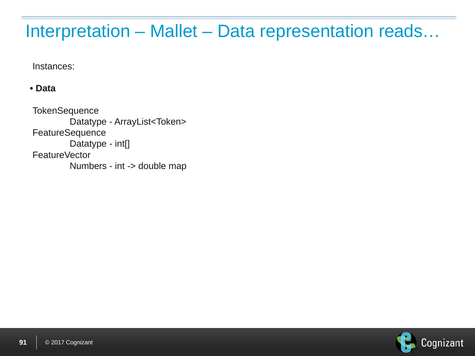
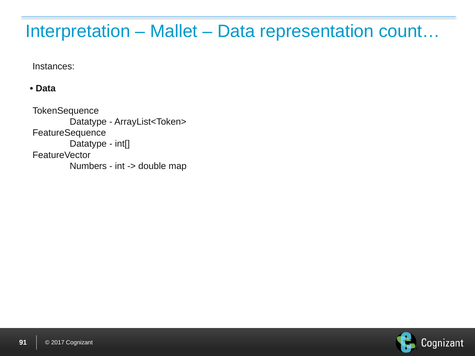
reads…: reads… -> count…
